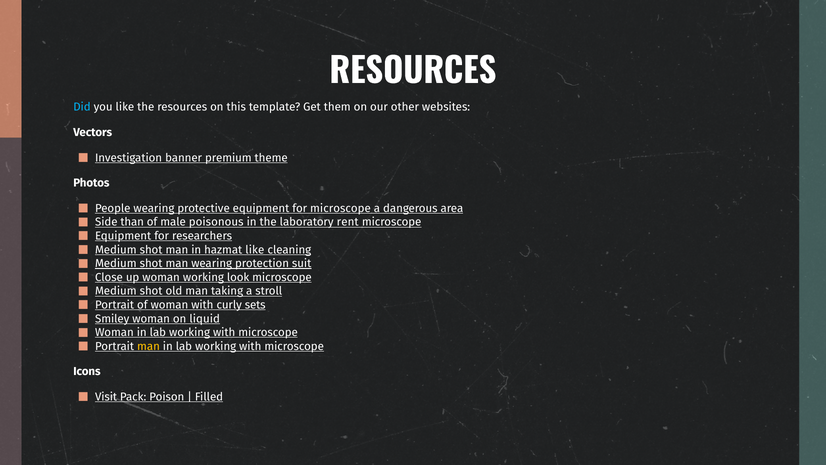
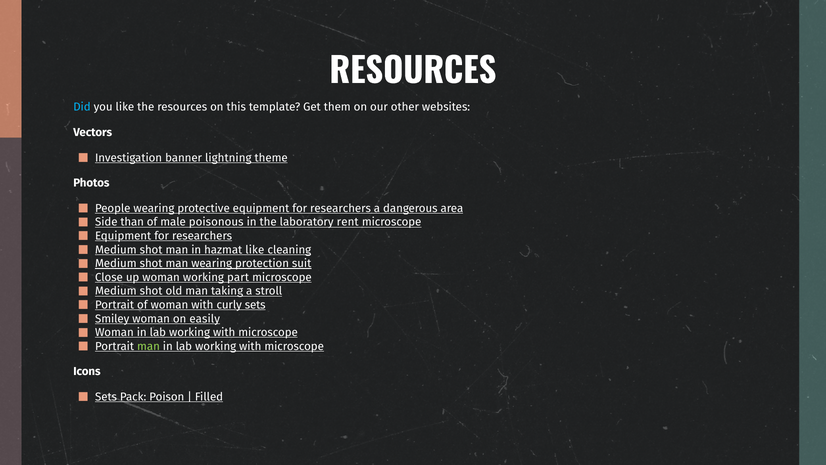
premium: premium -> lightning
protective equipment for microscope: microscope -> researchers
look: look -> part
liquid: liquid -> easily
man at (148, 346) colour: yellow -> light green
Visit at (106, 397): Visit -> Sets
